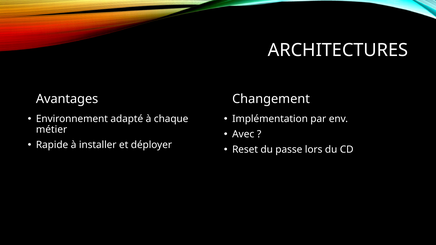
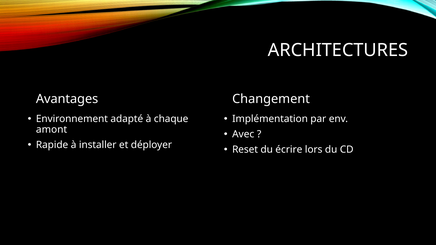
métier: métier -> amont
passe: passe -> écrire
